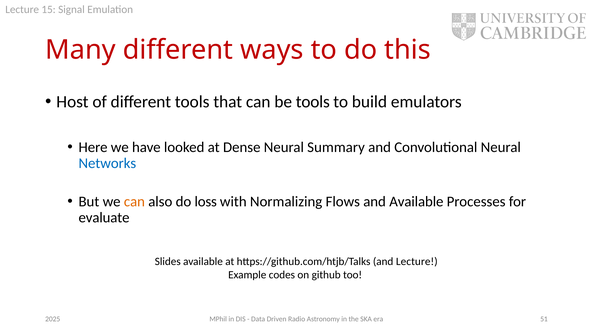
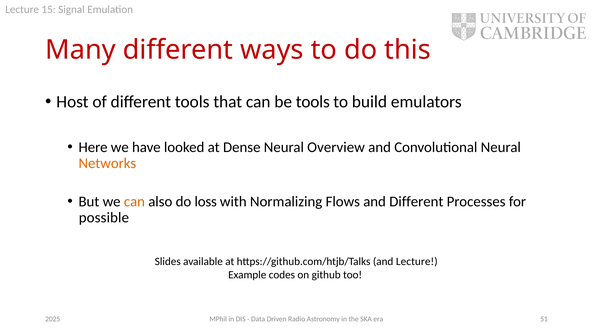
Summary: Summary -> Overview
Networks colour: blue -> orange
and Available: Available -> Different
evaluate: evaluate -> possible
